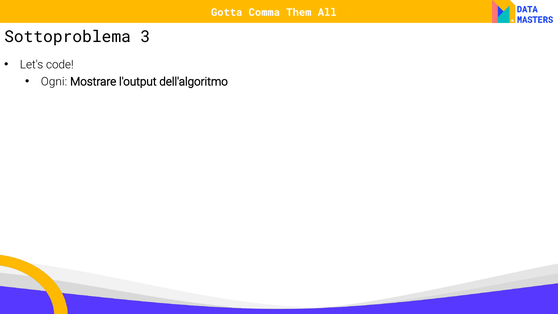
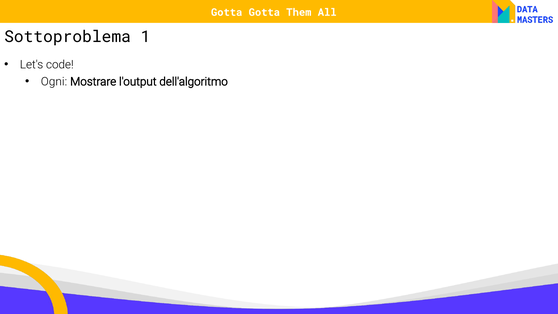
Gotta Comma: Comma -> Gotta
3: 3 -> 1
